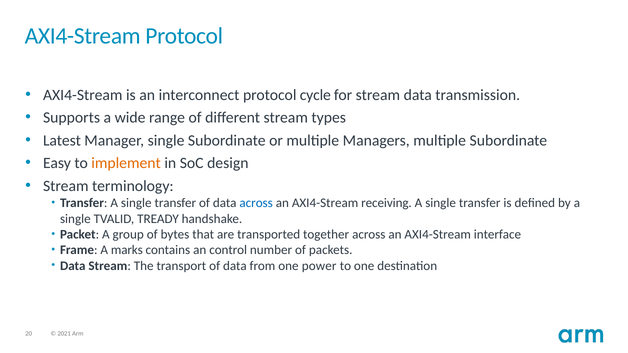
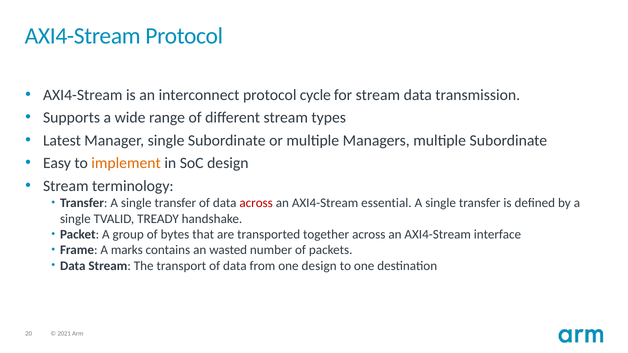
across at (256, 203) colour: blue -> red
receiving: receiving -> essential
control: control -> wasted
one power: power -> design
